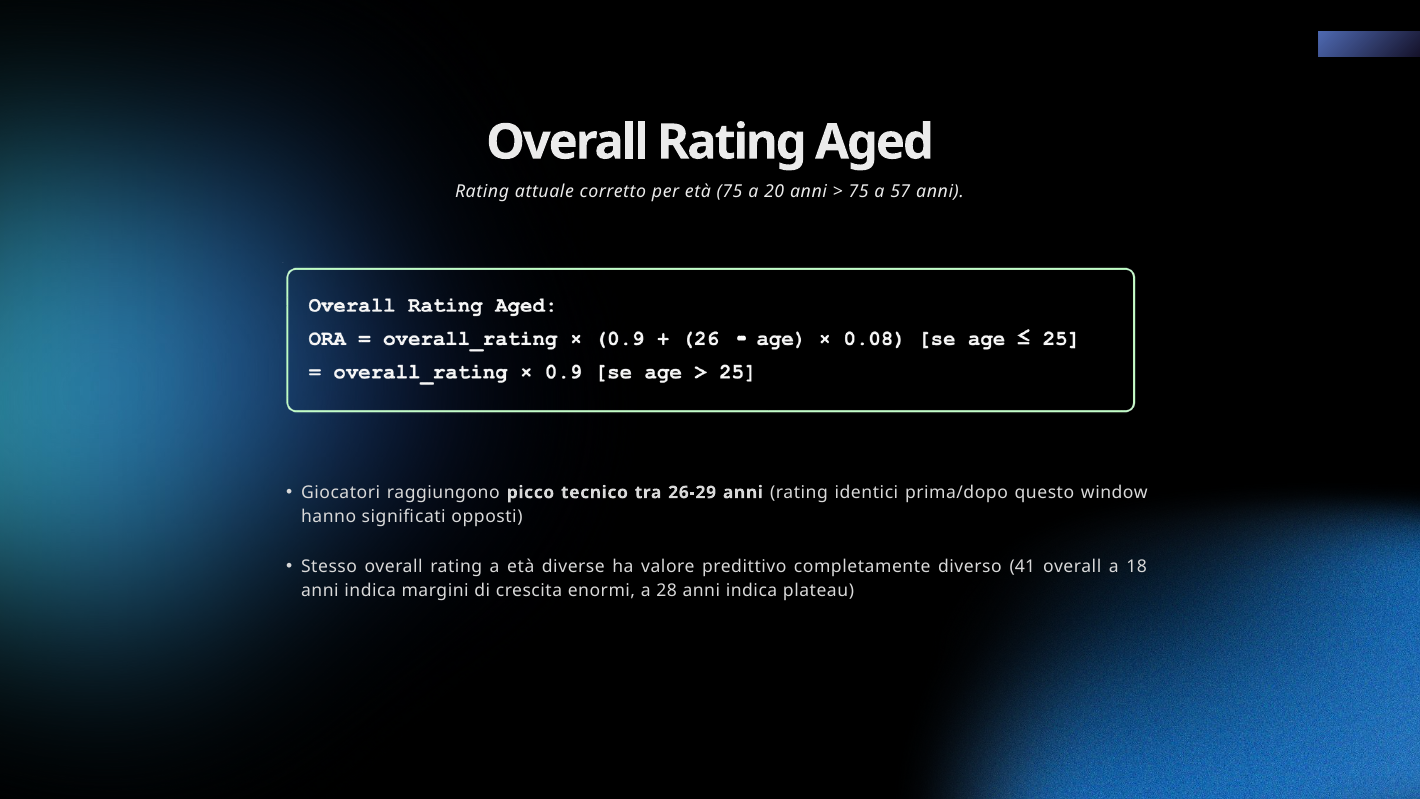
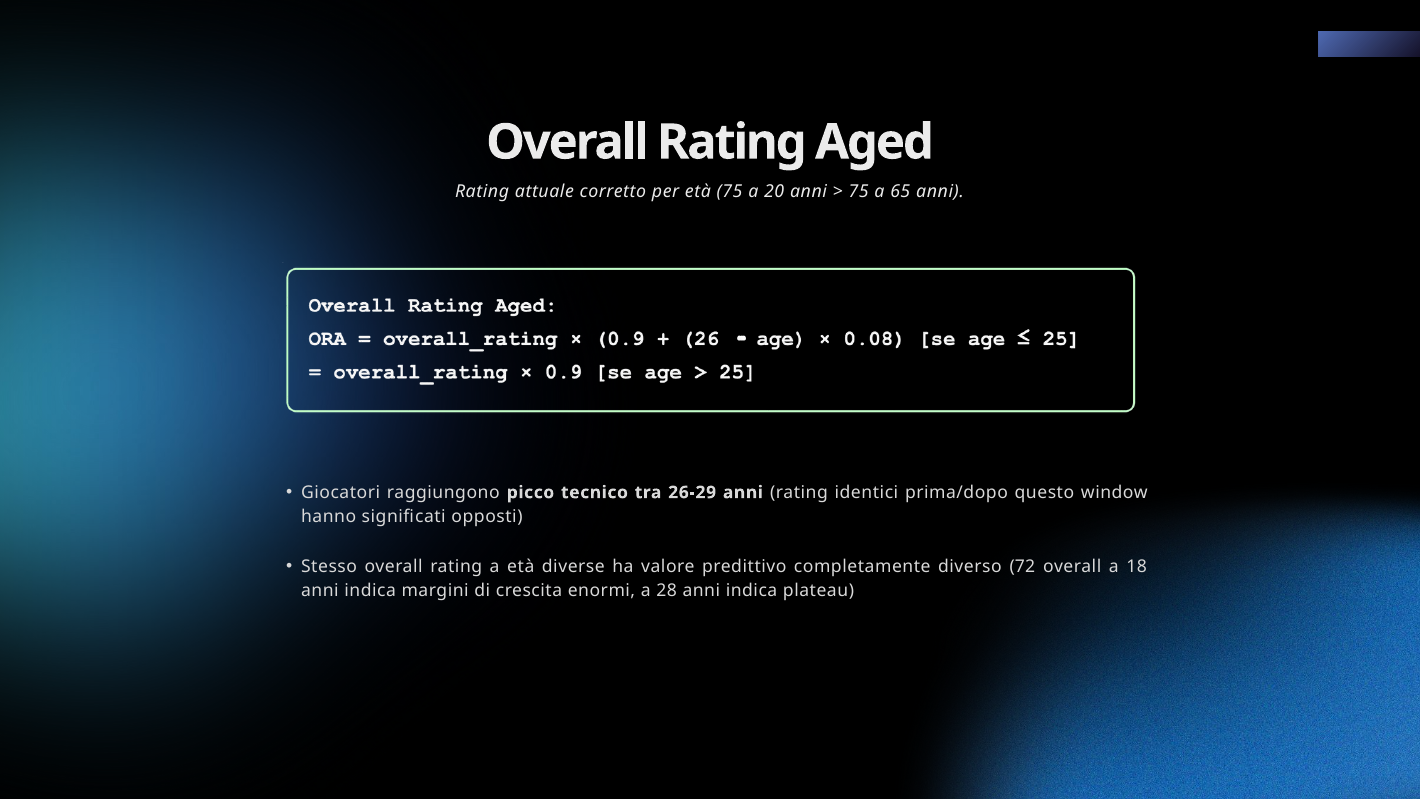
57: 57 -> 65
41: 41 -> 72
